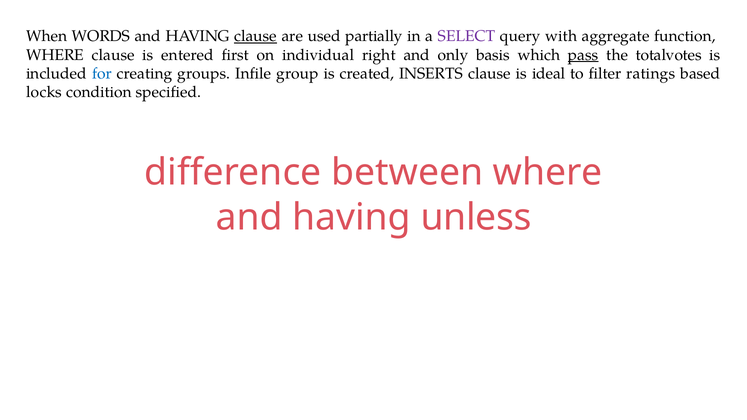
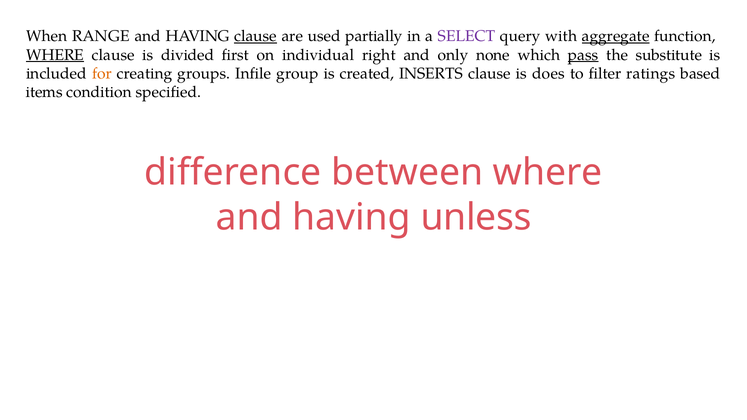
WORDS: WORDS -> RANGE
aggregate underline: none -> present
WHERE at (55, 55) underline: none -> present
entered: entered -> divided
basis: basis -> none
totalvotes: totalvotes -> substitute
for colour: blue -> orange
ideal: ideal -> does
locks: locks -> items
